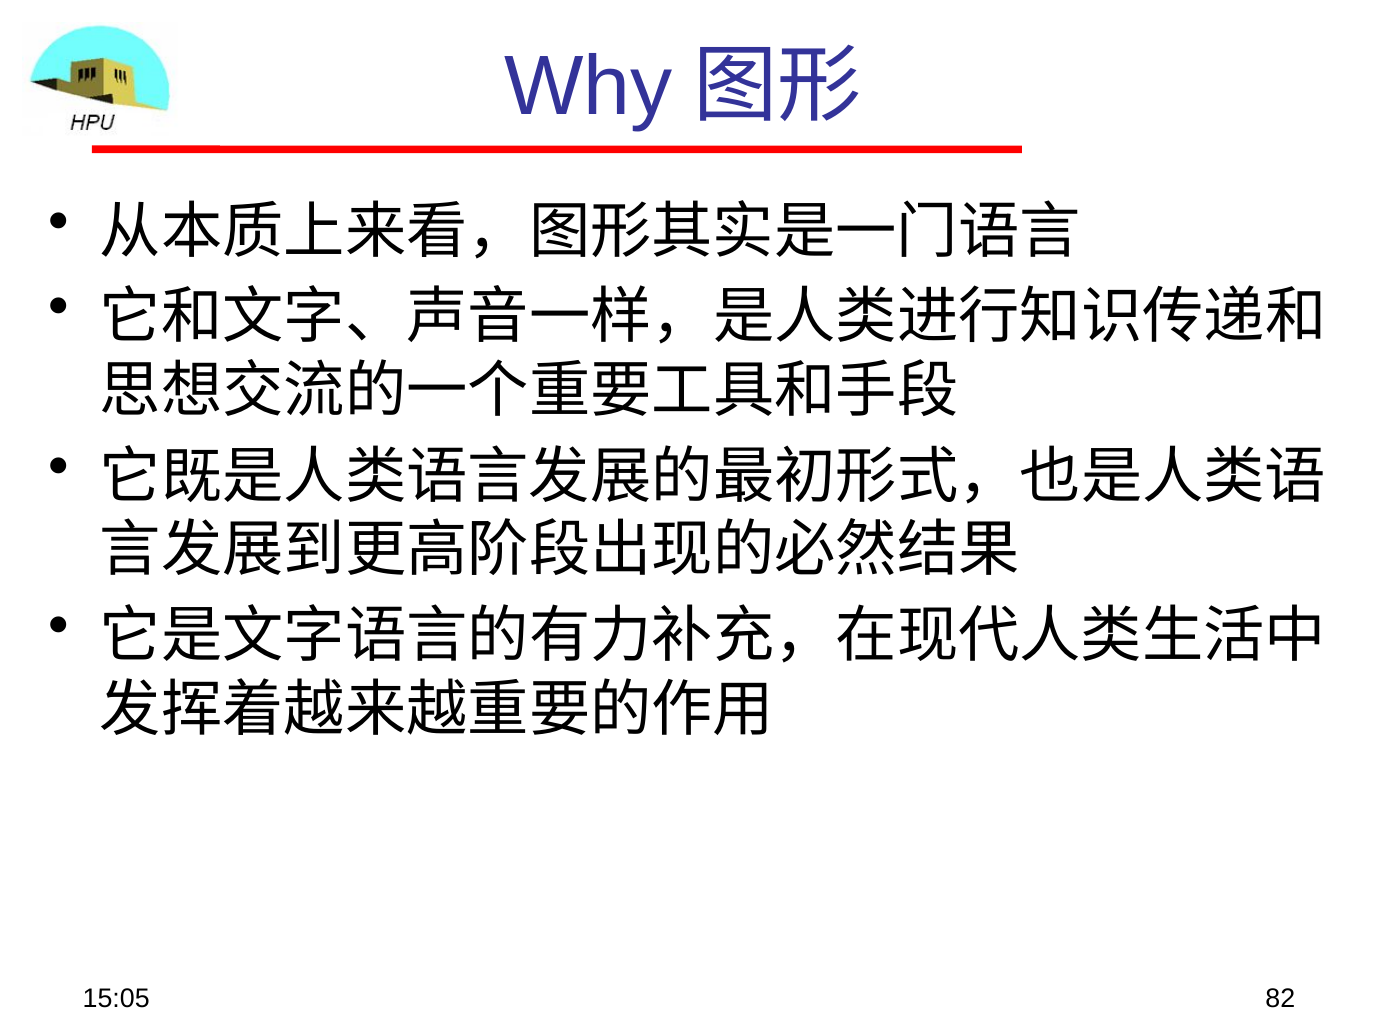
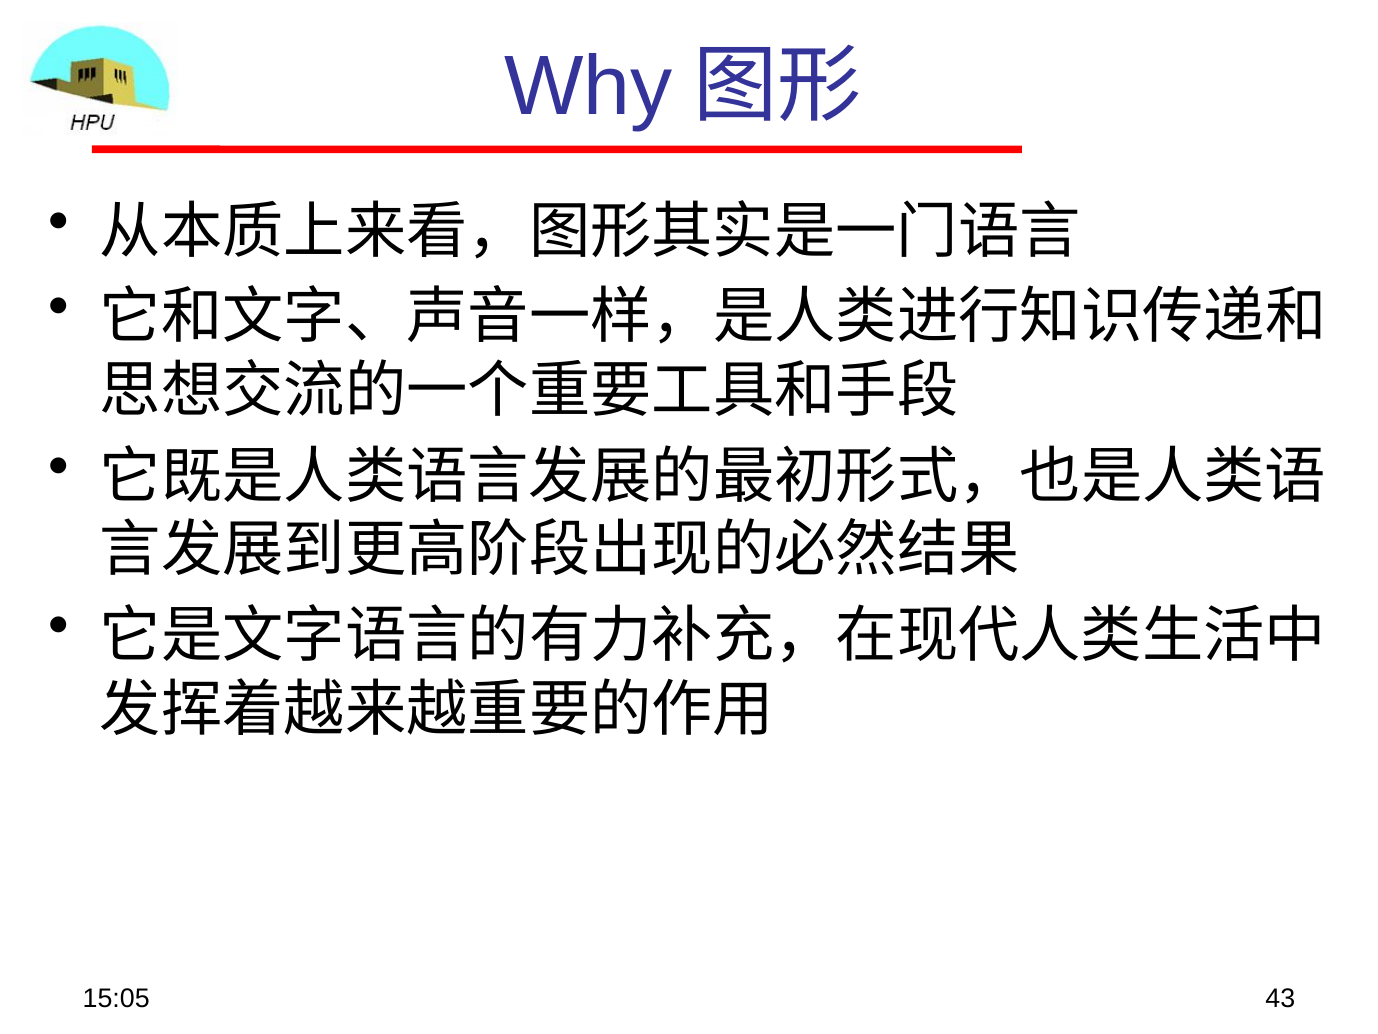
82: 82 -> 43
